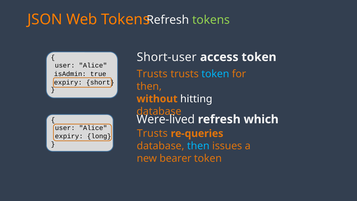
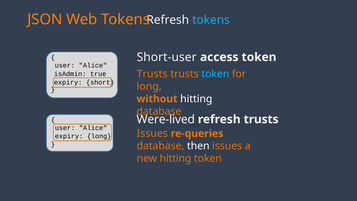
tokens at (211, 20) colour: light green -> light blue
then at (149, 86): then -> long
refresh which: which -> trusts
Trusts at (152, 133): Trusts -> Issues
then at (198, 146) colour: light blue -> white
new bearer: bearer -> hitting
